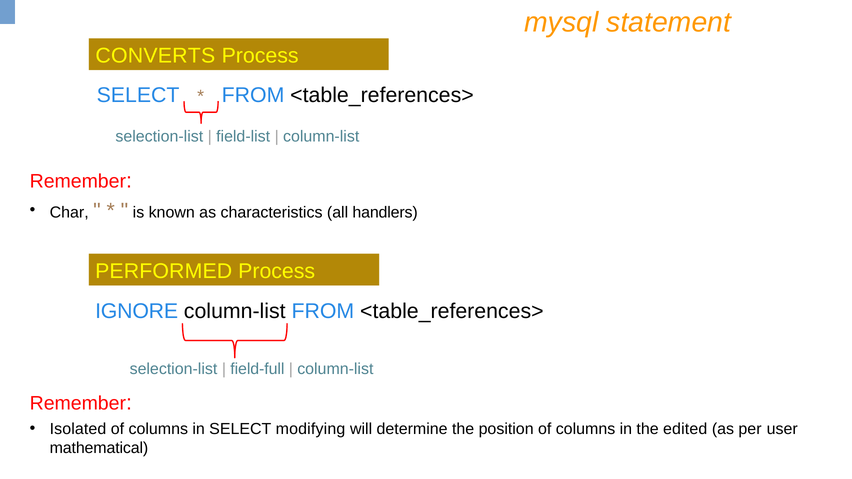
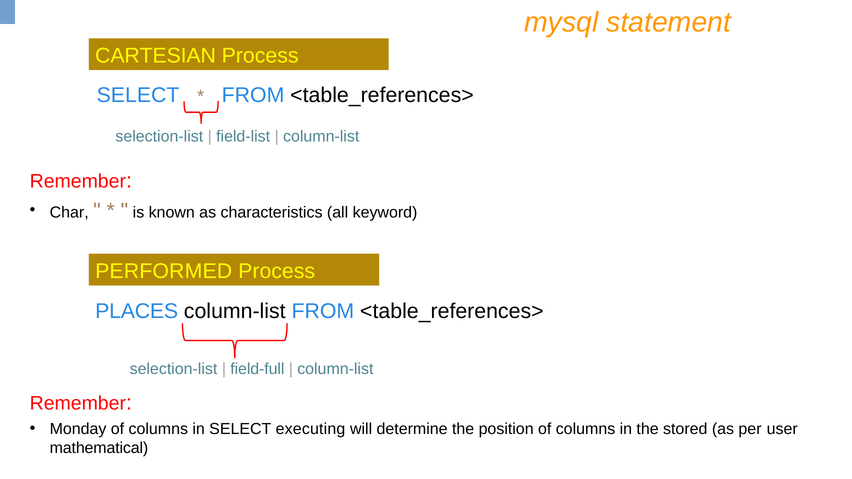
CONVERTS: CONVERTS -> CARTESIAN
handlers: handlers -> keyword
IGNORE: IGNORE -> PLACES
Isolated: Isolated -> Monday
modifying: modifying -> executing
edited: edited -> stored
